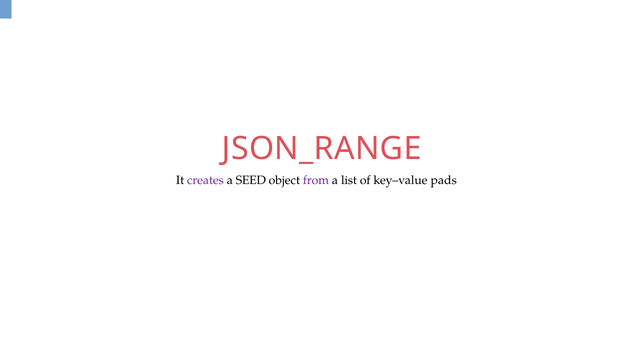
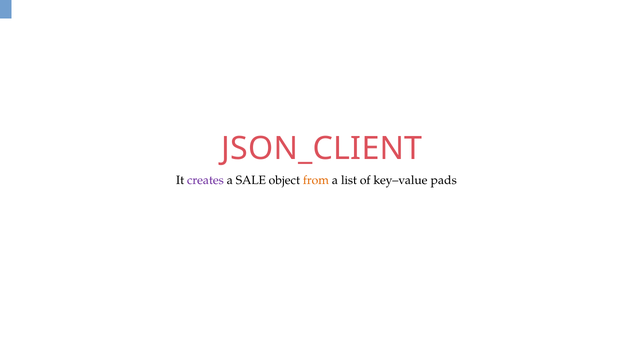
JSON_RANGE: JSON_RANGE -> JSON_CLIENT
SEED: SEED -> SALE
from colour: purple -> orange
